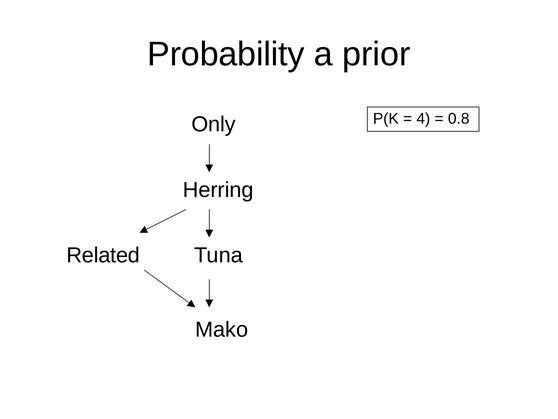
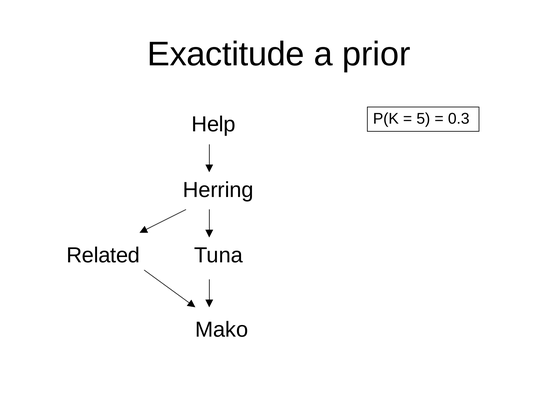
Probability: Probability -> Exactitude
4: 4 -> 5
0.8: 0.8 -> 0.3
Only: Only -> Help
